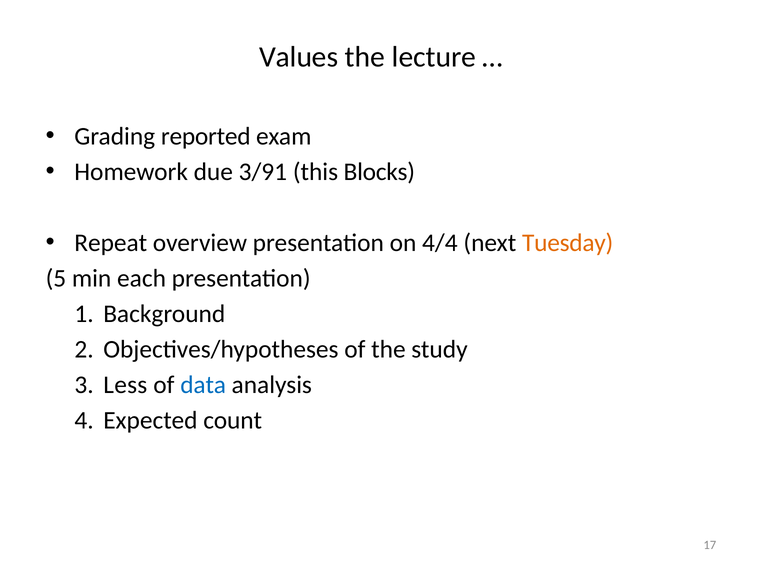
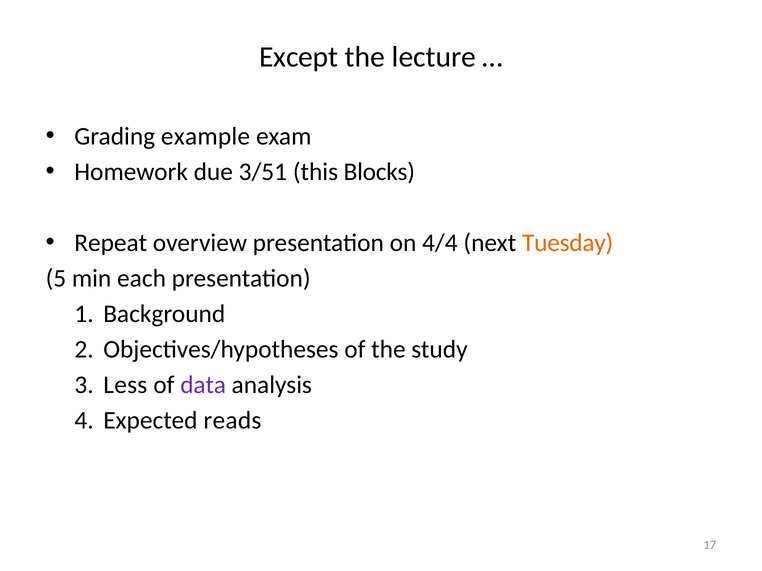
Values: Values -> Except
reported: reported -> example
3/91: 3/91 -> 3/51
data colour: blue -> purple
count: count -> reads
